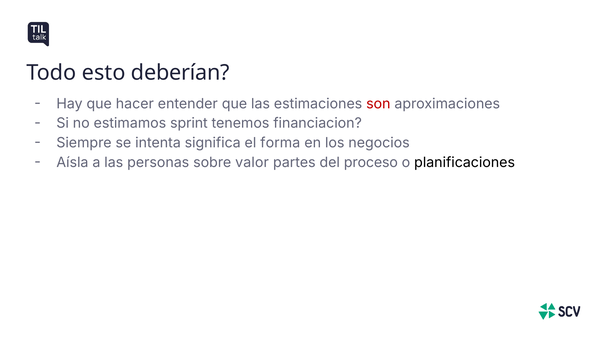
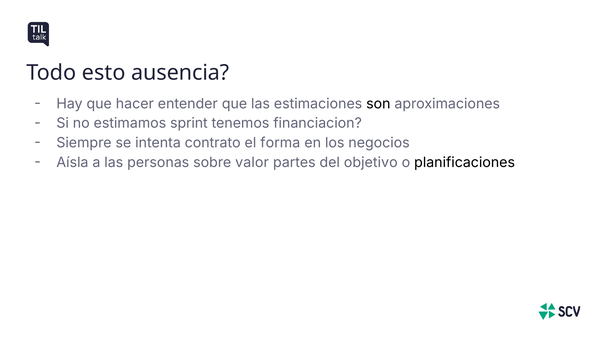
deberían: deberían -> ausencia
son colour: red -> black
significa: significa -> contrato
proceso: proceso -> objetivo
